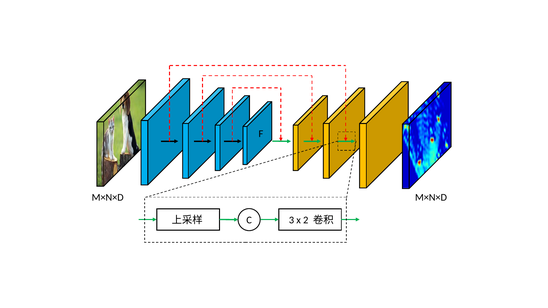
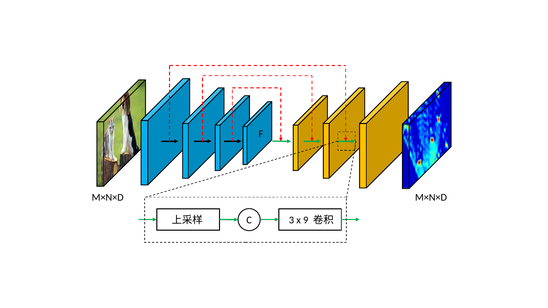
2: 2 -> 9
